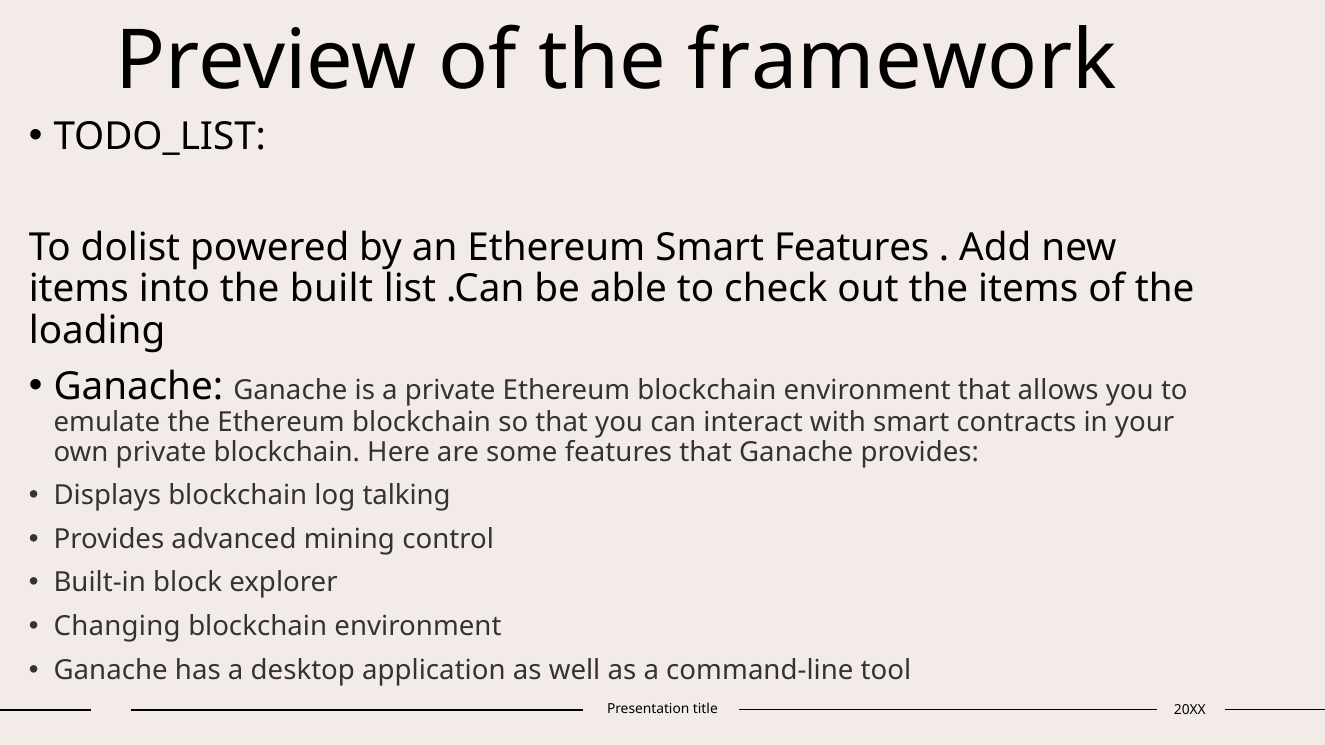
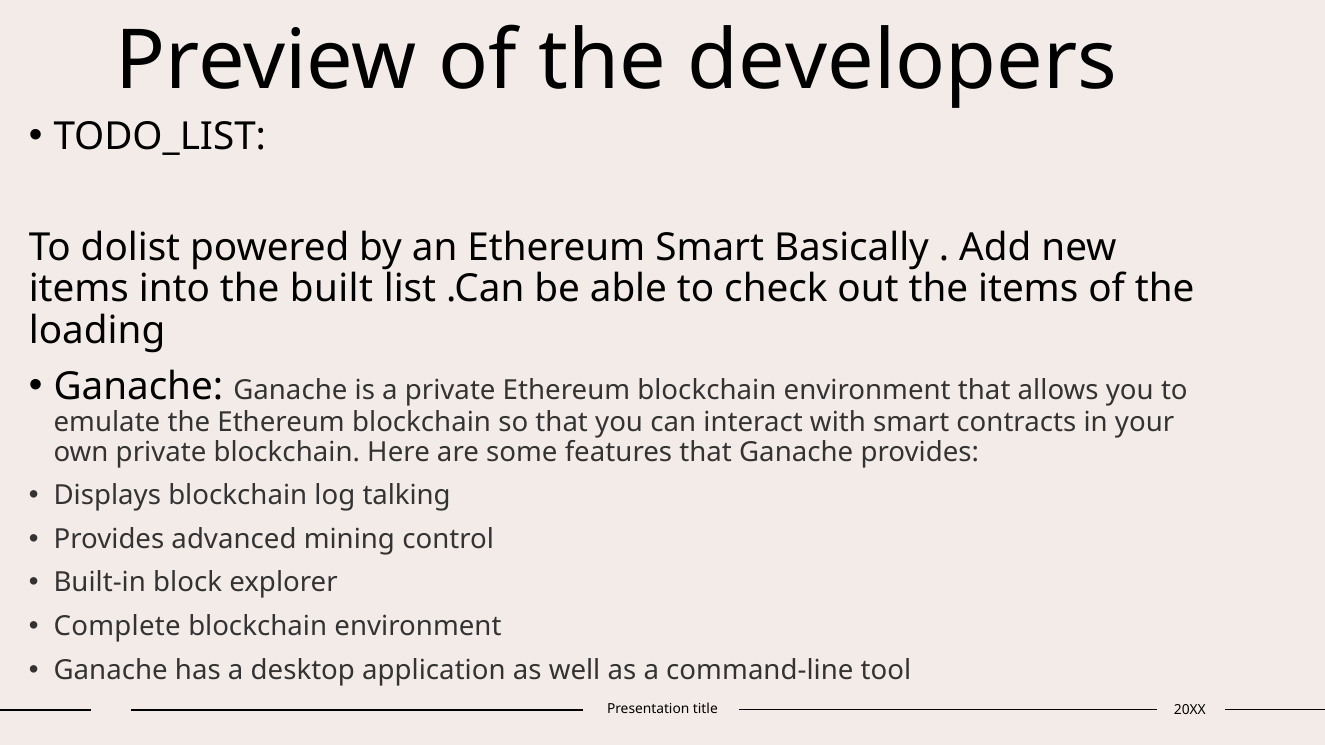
framework: framework -> developers
Smart Features: Features -> Basically
Changing: Changing -> Complete
